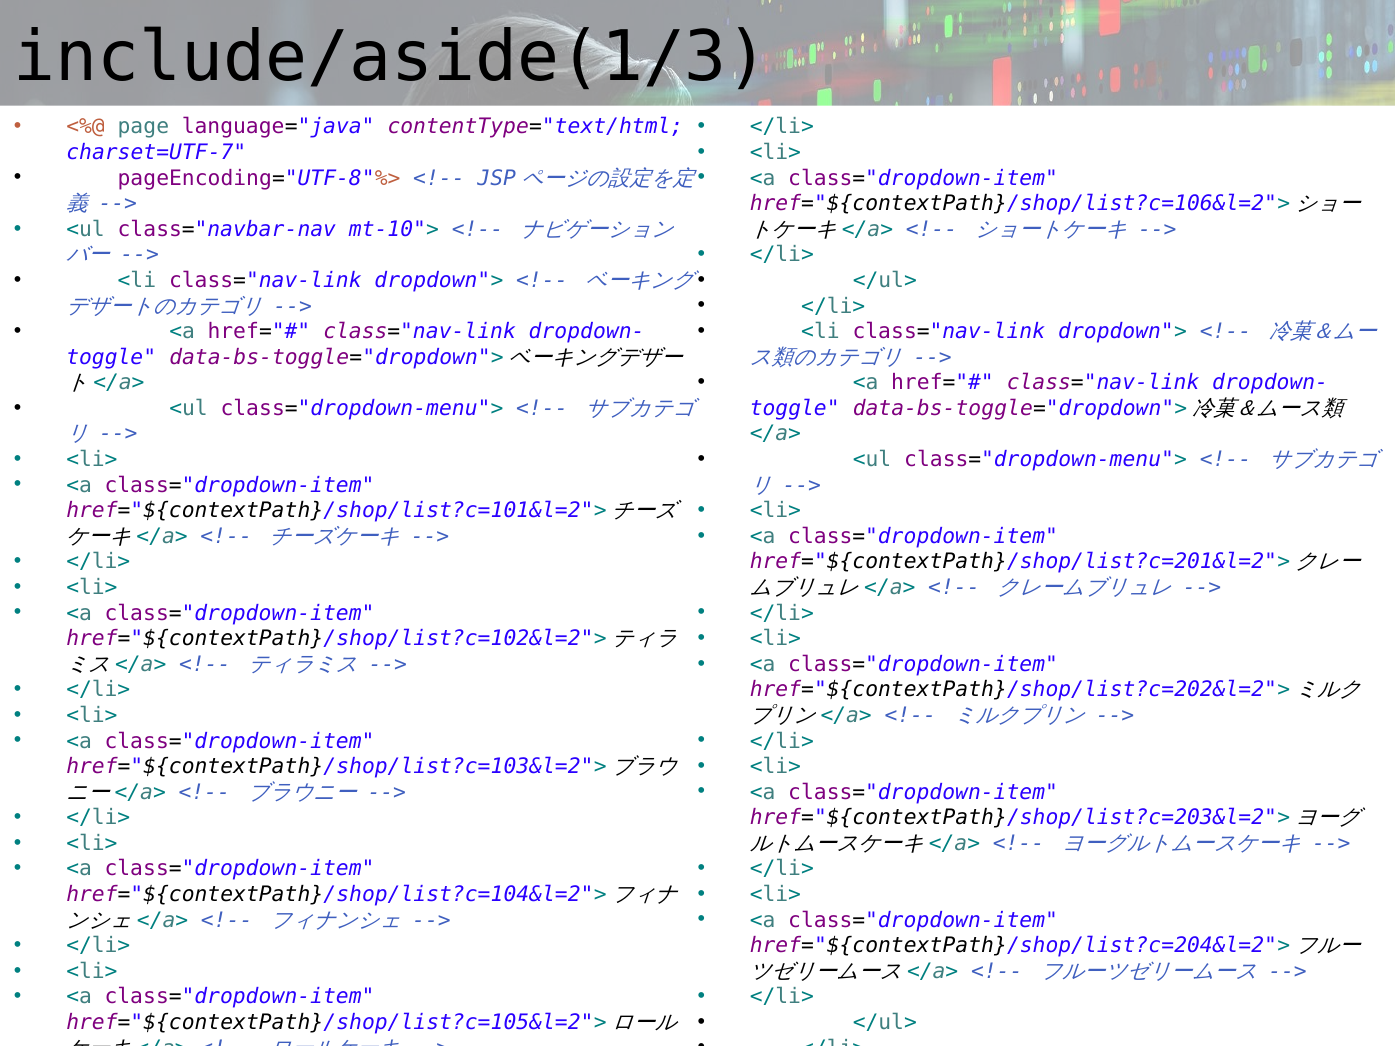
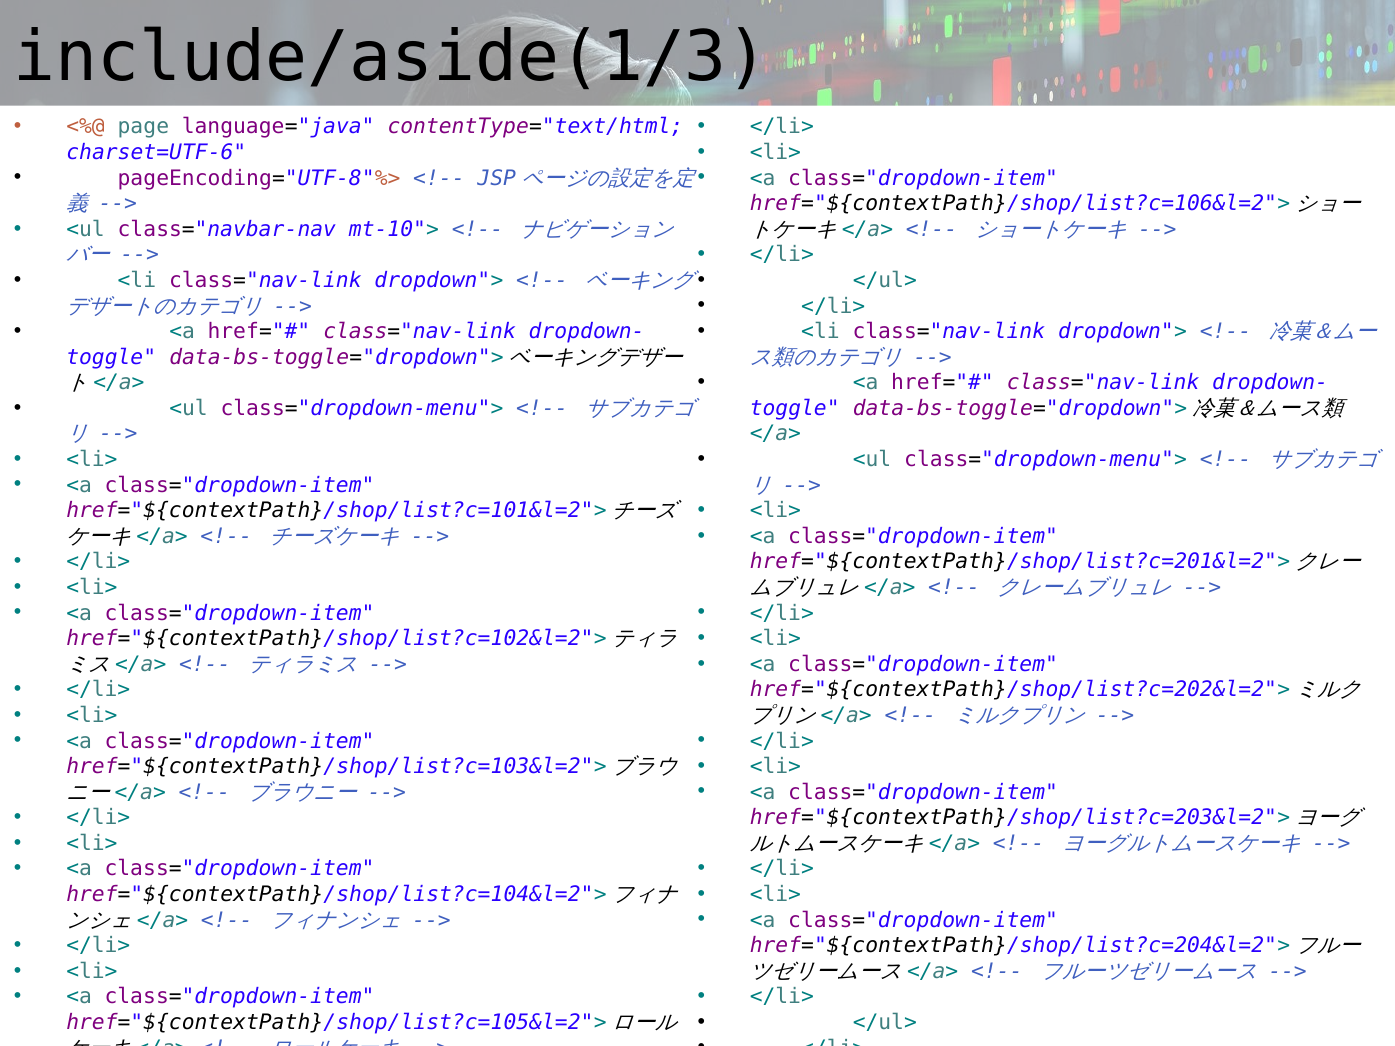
charset=UTF-7: charset=UTF-7 -> charset=UTF-6
